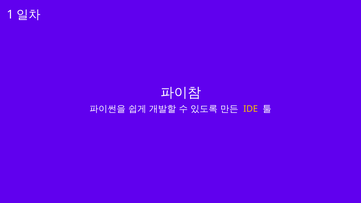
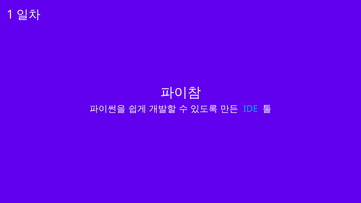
IDE colour: yellow -> light blue
